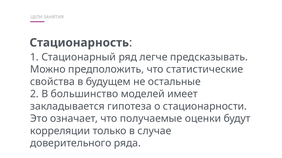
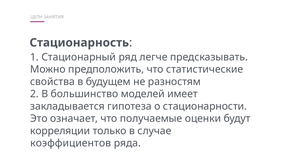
остальные: остальные -> разностям
доверительного: доверительного -> коэффициентов
